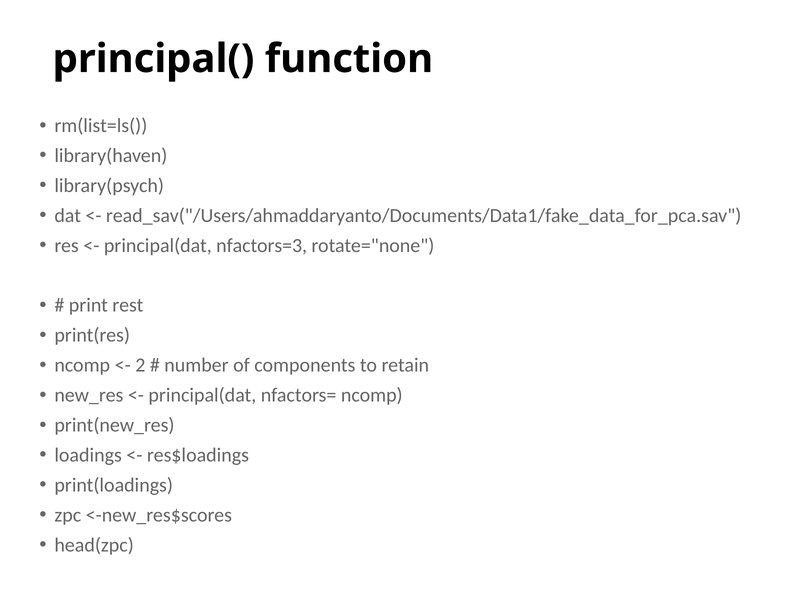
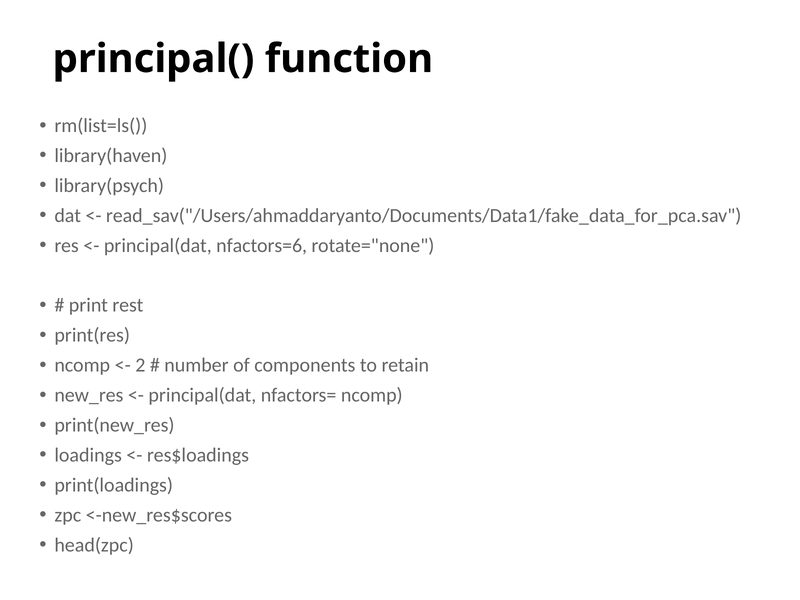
nfactors=3: nfactors=3 -> nfactors=6
